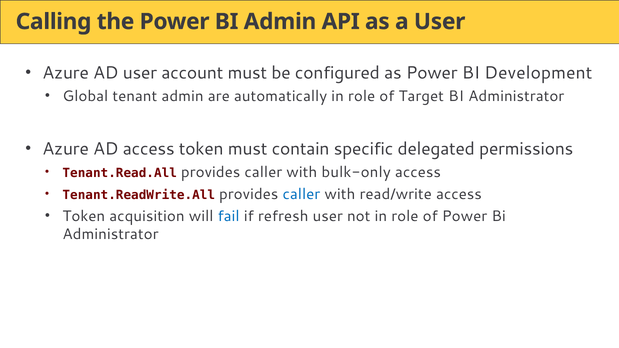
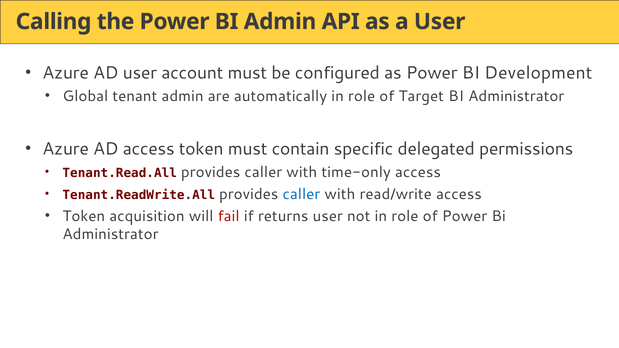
bulk-only: bulk-only -> time-only
fail colour: blue -> red
refresh: refresh -> returns
